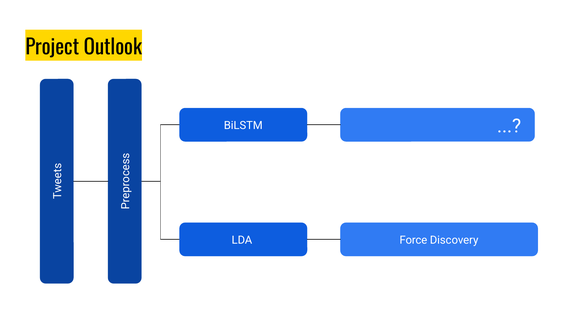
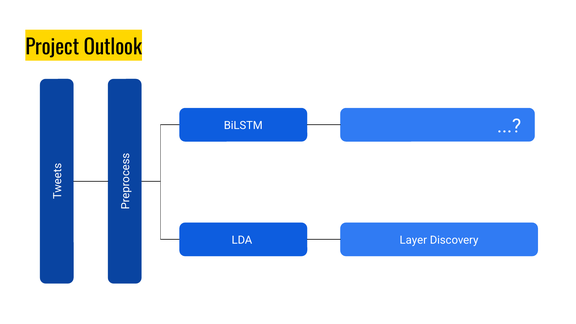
Force: Force -> Layer
